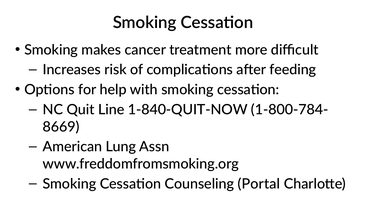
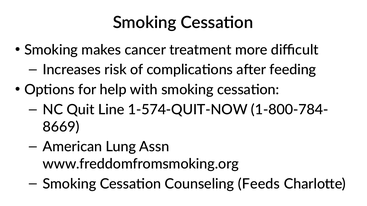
1-840-QUIT-NOW: 1-840-QUIT-NOW -> 1-574-QUIT-NOW
Portal: Portal -> Feeds
